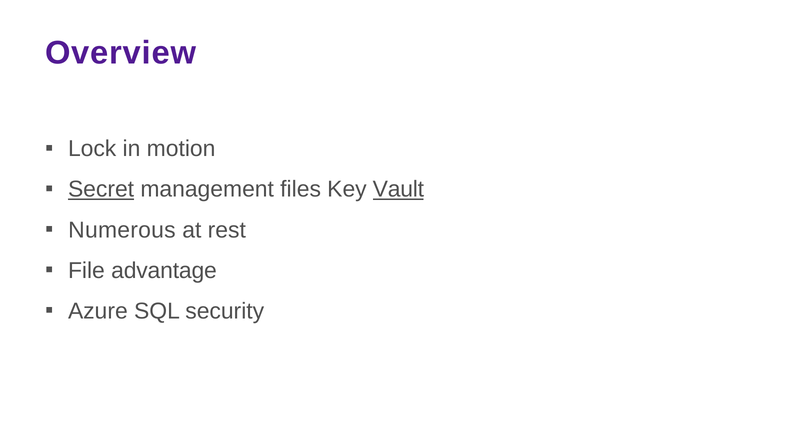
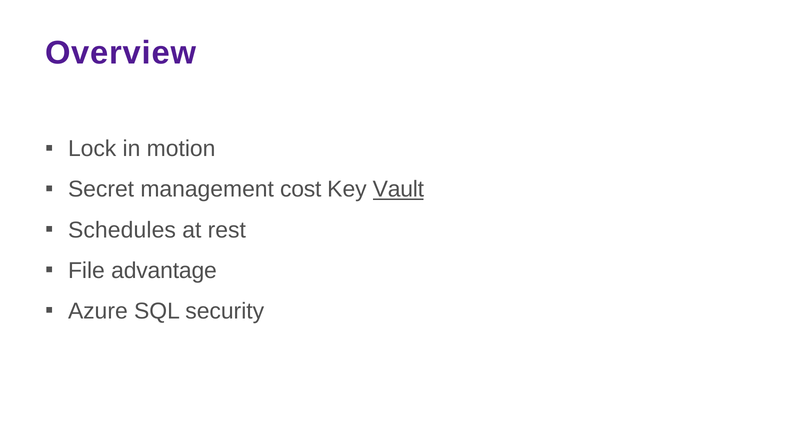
Secret underline: present -> none
files: files -> cost
Numerous: Numerous -> Schedules
